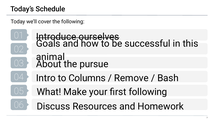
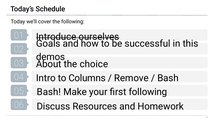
animal: animal -> demos
pursue: pursue -> choice
What at (49, 92): What -> Bash
